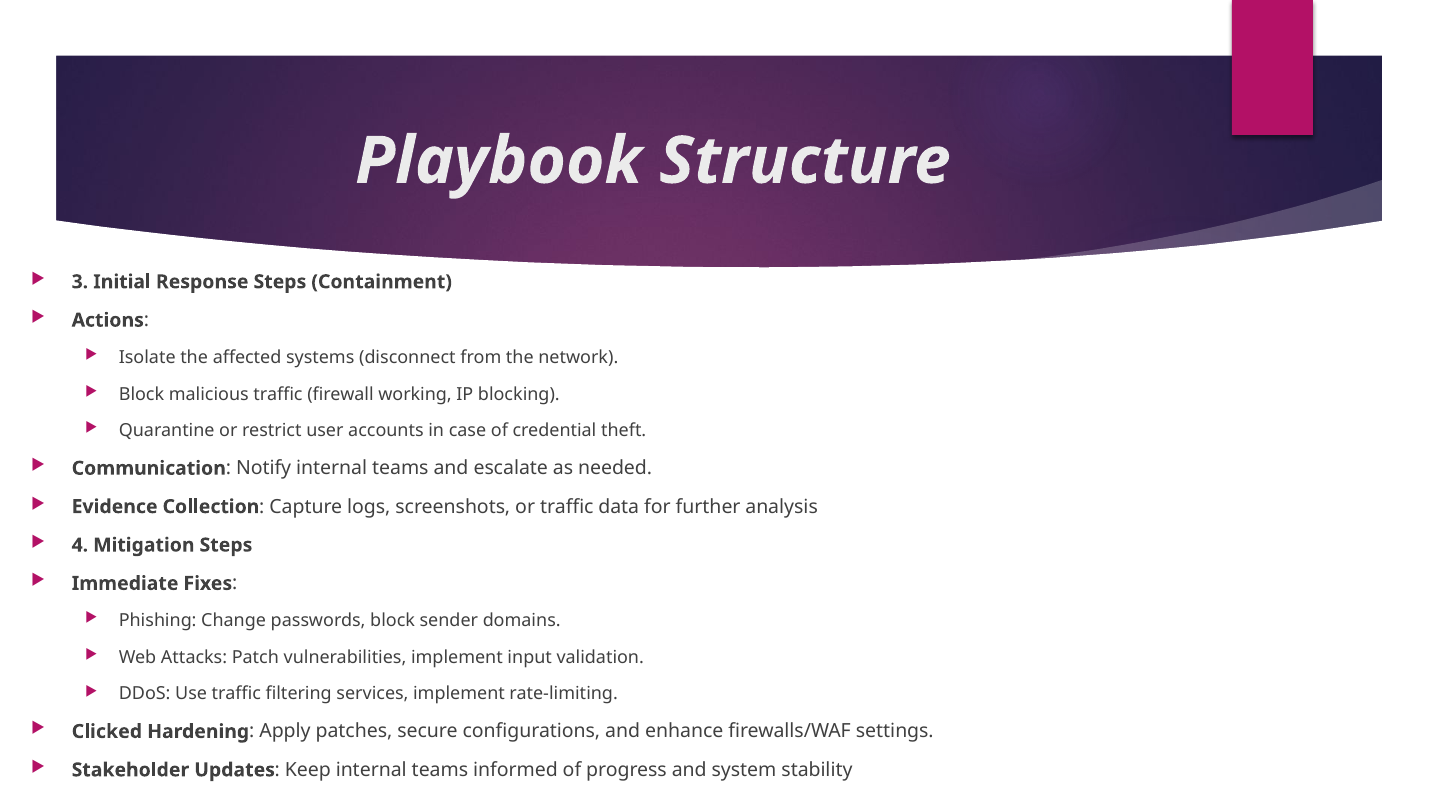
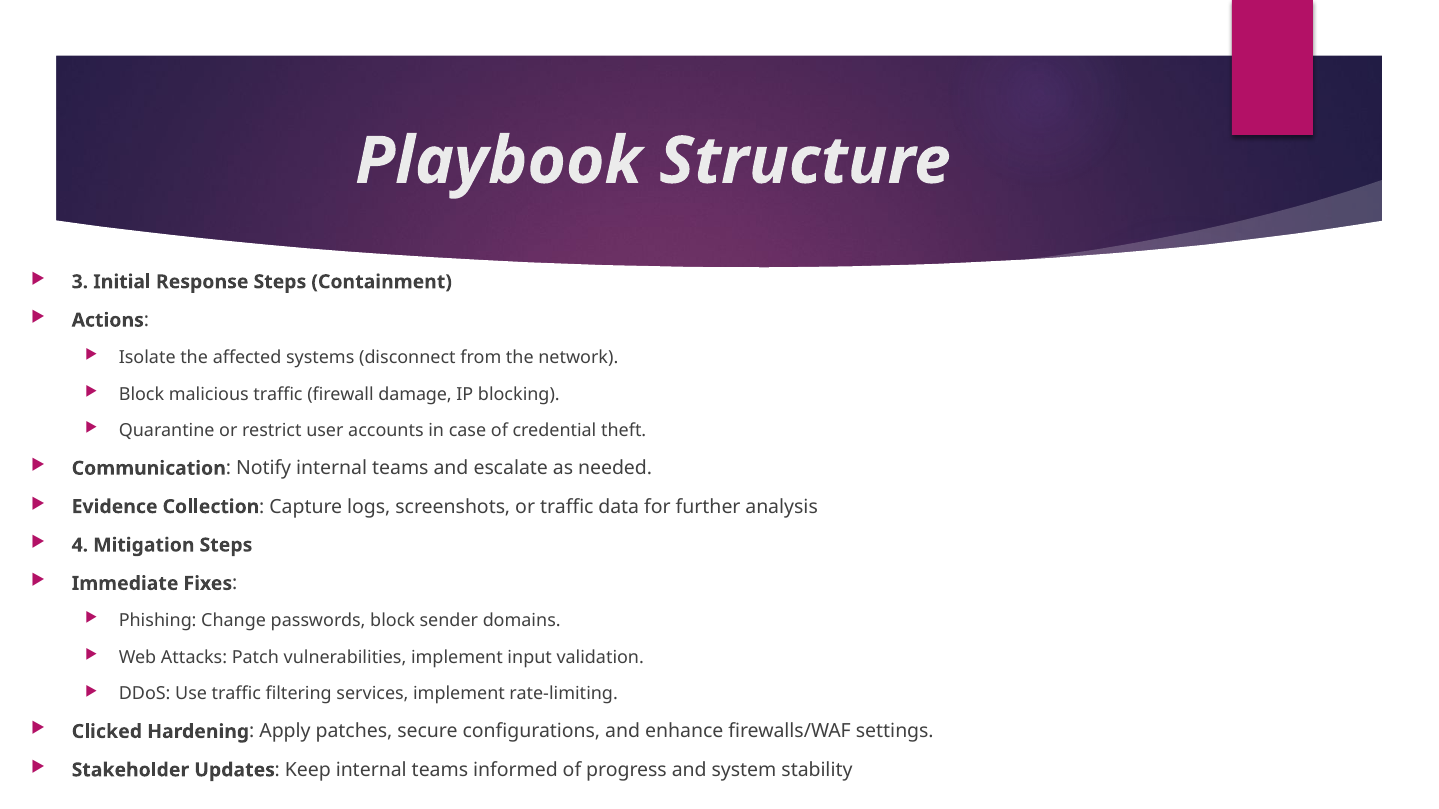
working: working -> damage
